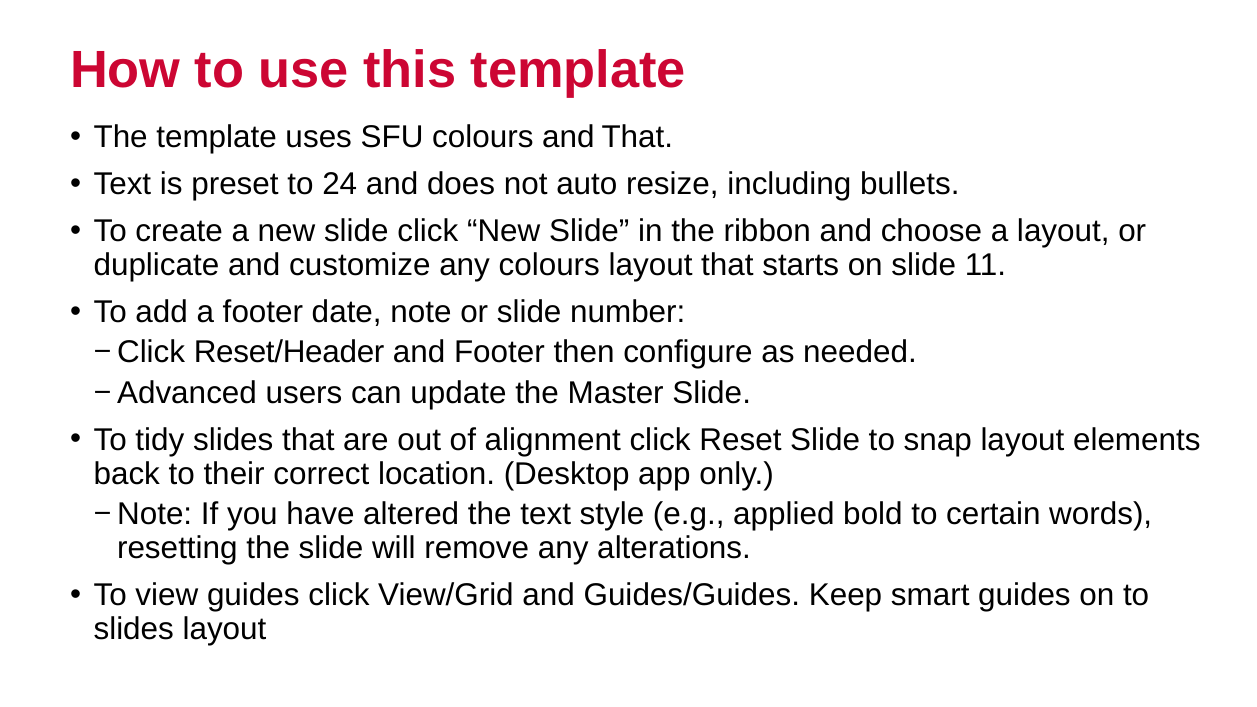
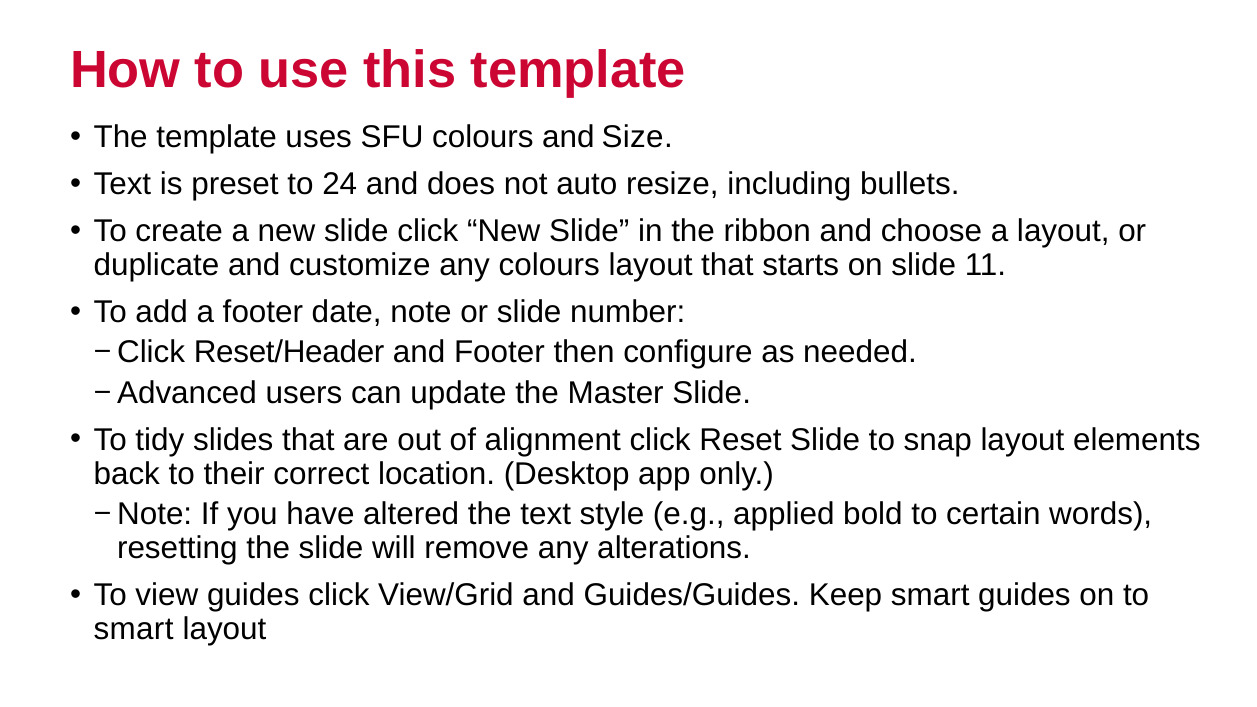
and That: That -> Size
slides at (134, 629): slides -> smart
